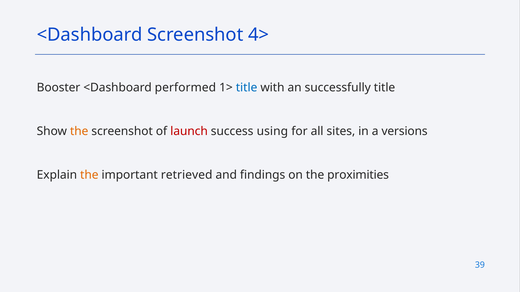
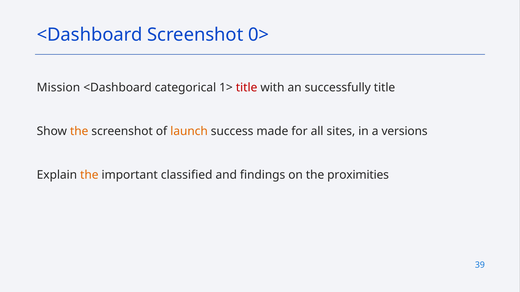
4>: 4> -> 0>
Booster: Booster -> Mission
performed: performed -> categorical
title at (247, 88) colour: blue -> red
launch colour: red -> orange
using: using -> made
retrieved: retrieved -> classified
